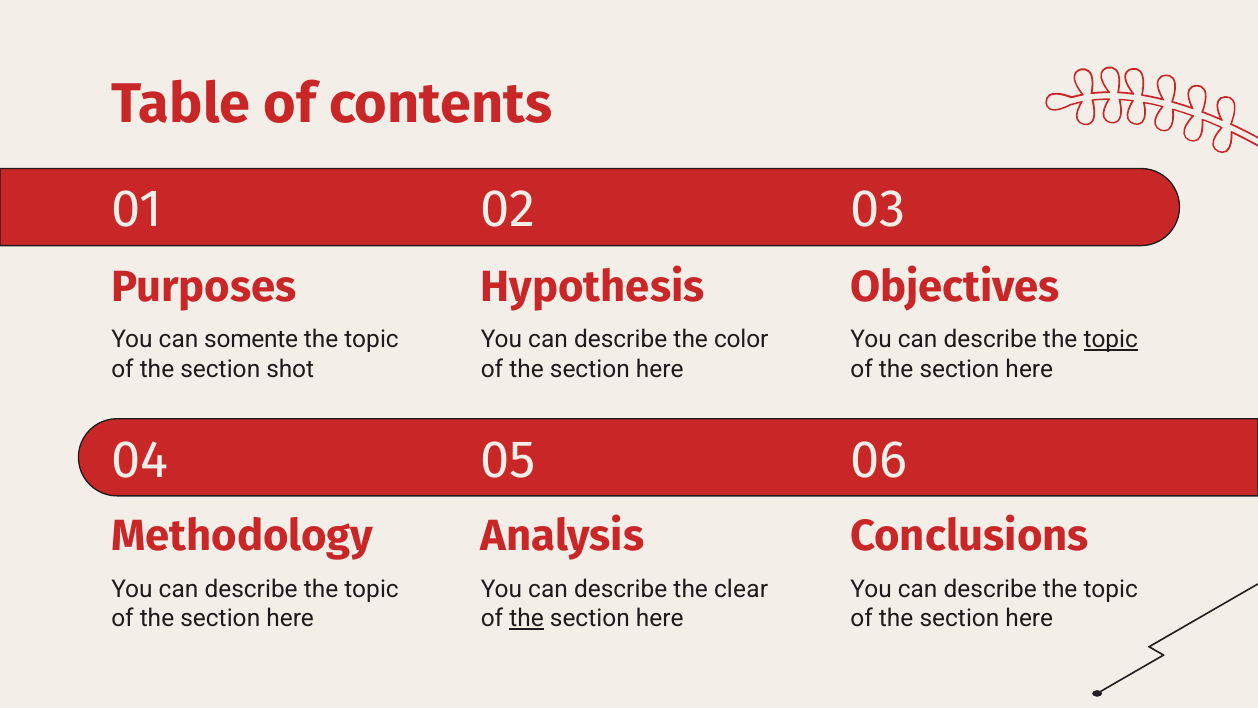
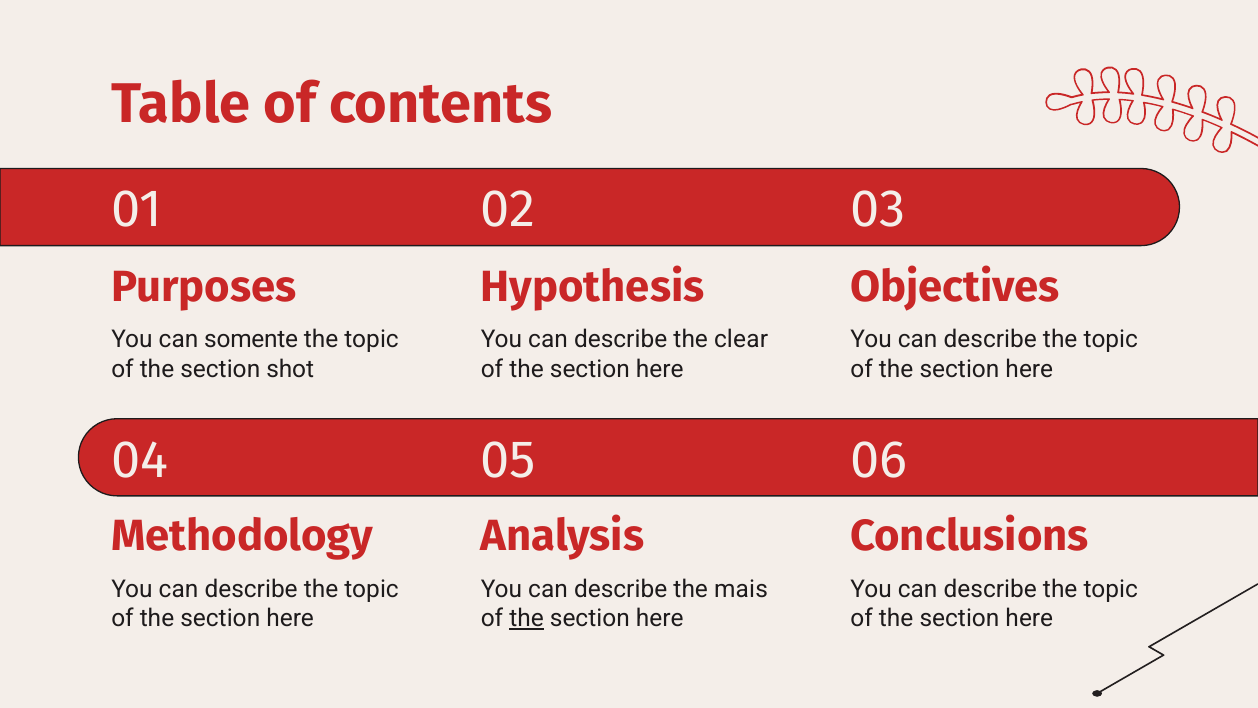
color: color -> clear
topic at (1111, 340) underline: present -> none
clear: clear -> mais
